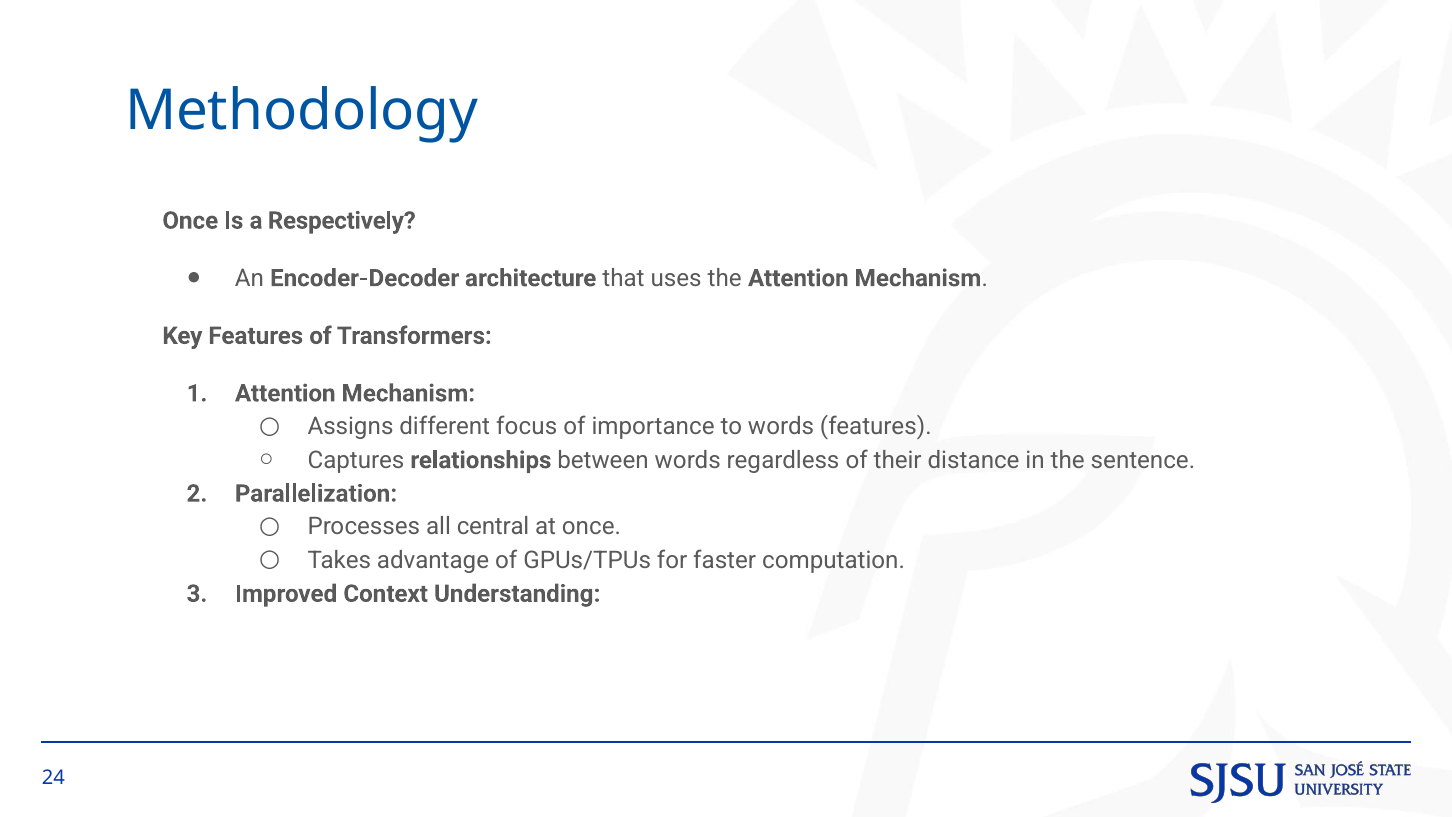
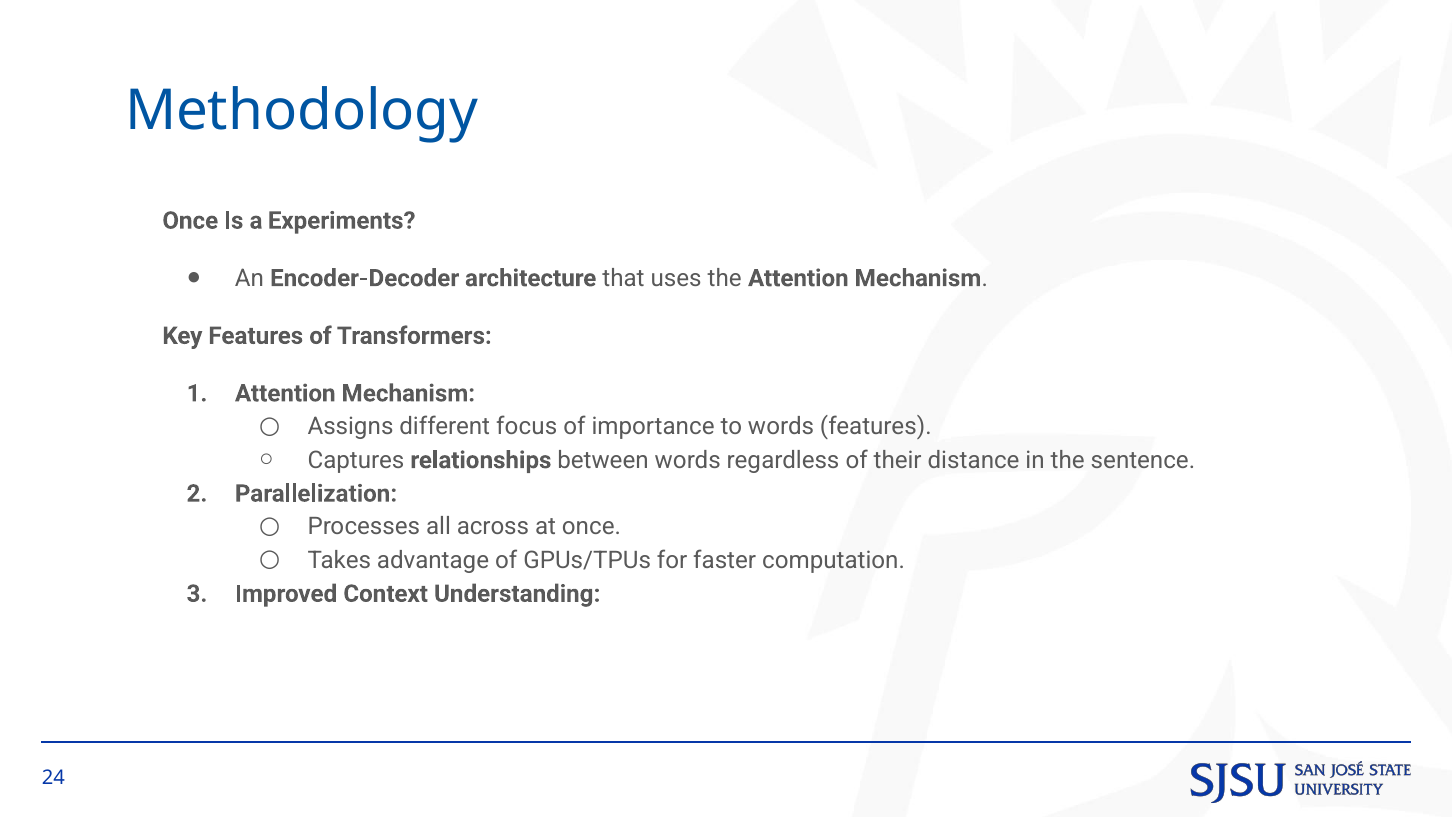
Respectively: Respectively -> Experiments
central: central -> across
